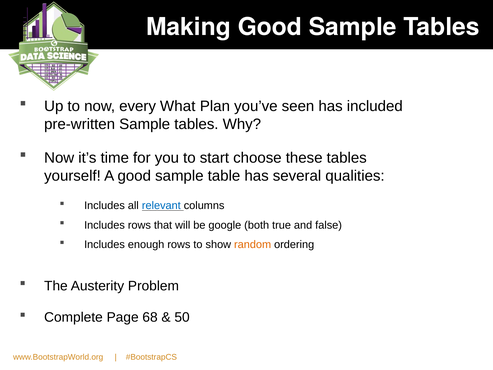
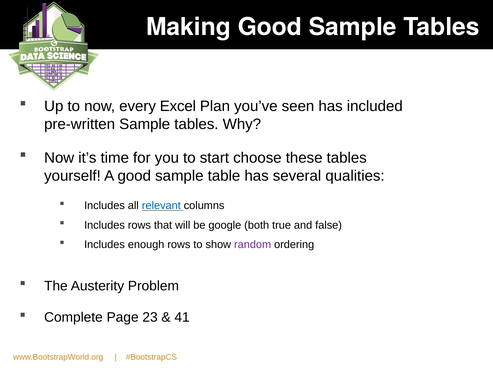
What: What -> Excel
random colour: orange -> purple
68: 68 -> 23
50: 50 -> 41
